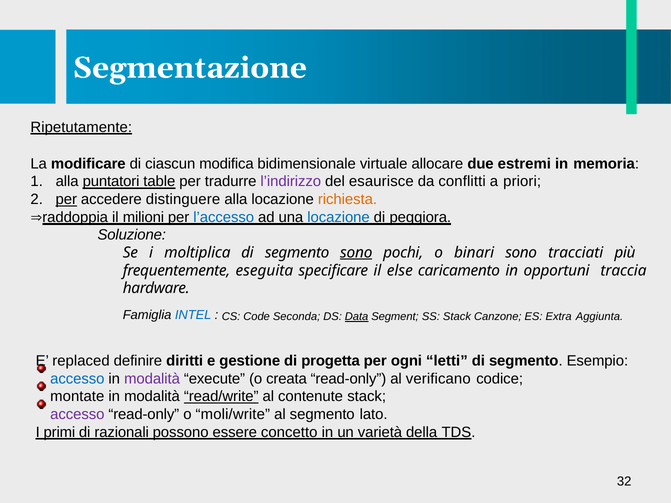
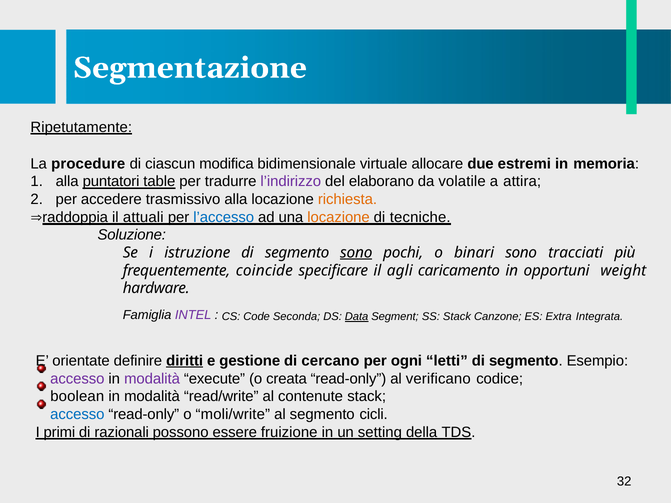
modificare: modificare -> procedure
esaurisce: esaurisce -> elaborano
conflitti: conflitti -> volatile
priori: priori -> attira
per at (66, 200) underline: present -> none
distinguere: distinguere -> trasmissivo
milioni: milioni -> attuali
locazione at (339, 217) colour: blue -> orange
peggiora: peggiora -> tecniche
moltiplica: moltiplica -> istruzione
eseguita: eseguita -> coincide
else: else -> agli
traccia: traccia -> weight
INTEL colour: blue -> purple
Aggiunta: Aggiunta -> Integrata
replaced: replaced -> orientate
diritti underline: none -> present
progetta: progetta -> cercano
accesso at (77, 379) colour: blue -> purple
montate: montate -> boolean
read/write underline: present -> none
accesso at (77, 415) colour: purple -> blue
lato: lato -> cicli
concetto: concetto -> fruizione
varietà: varietà -> setting
